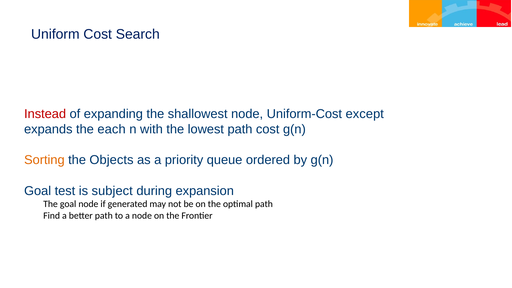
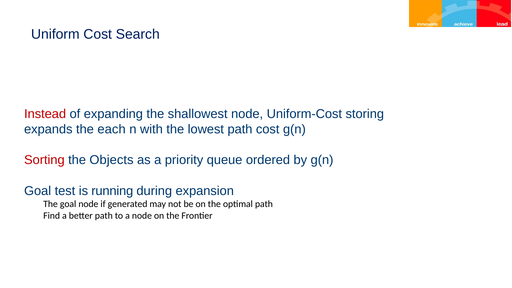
except: except -> storing
Sorting colour: orange -> red
subject: subject -> running
